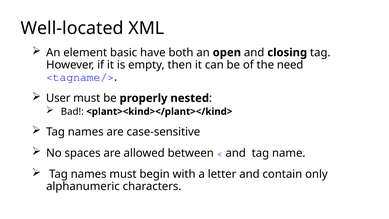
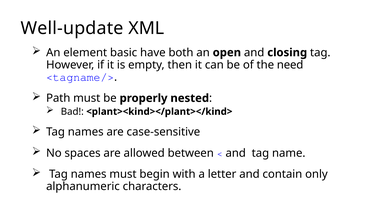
Well-located: Well-located -> Well-update
User: User -> Path
